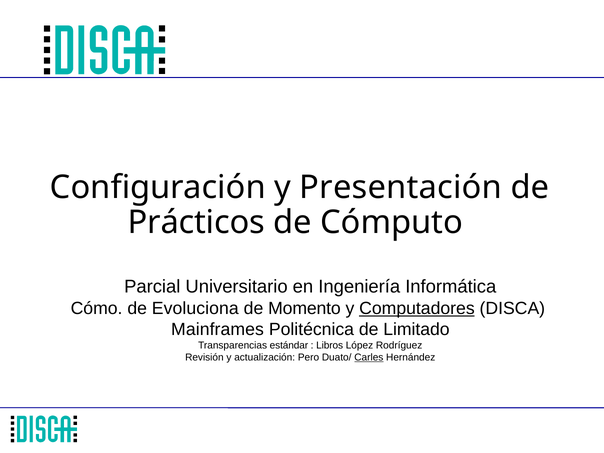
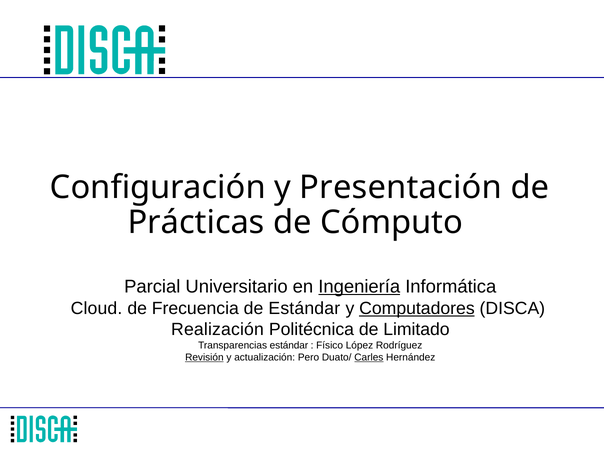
Prácticos: Prácticos -> Prácticas
Ingeniería underline: none -> present
Cómo: Cómo -> Cloud
Evoluciona: Evoluciona -> Frecuencia
de Momento: Momento -> Estándar
Mainframes: Mainframes -> Realización
Libros: Libros -> Físico
Revisión underline: none -> present
